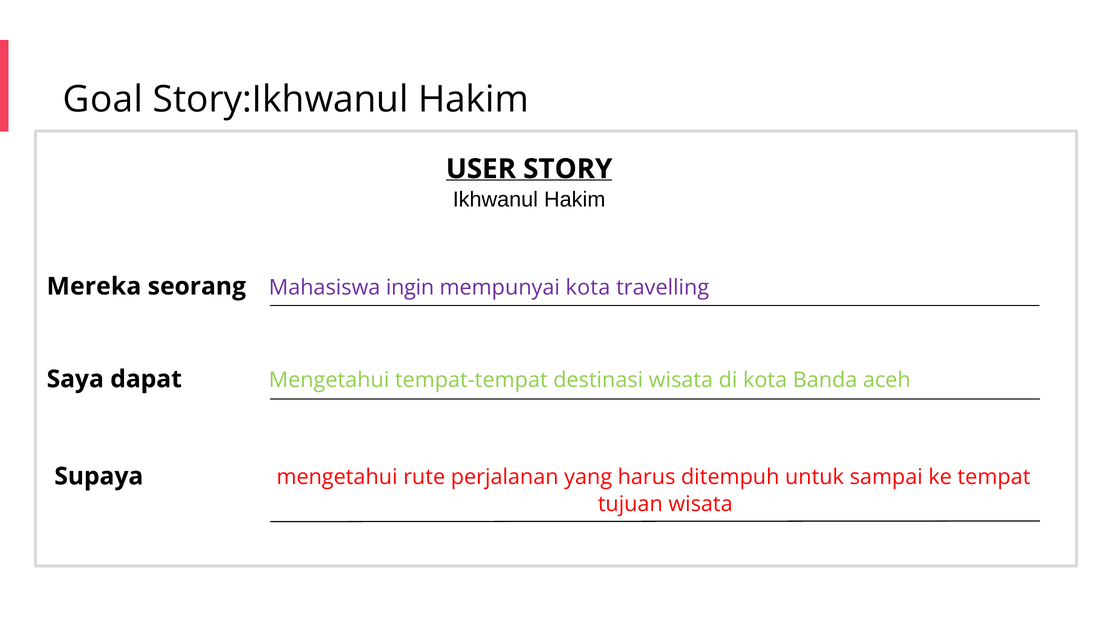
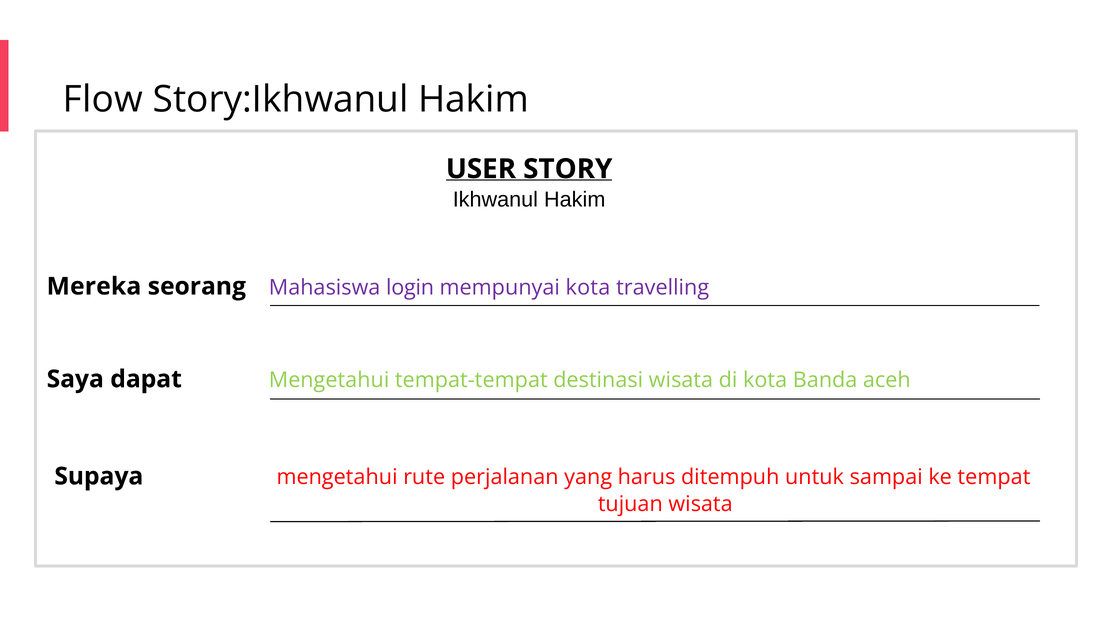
Goal: Goal -> Flow
ingin: ingin -> login
